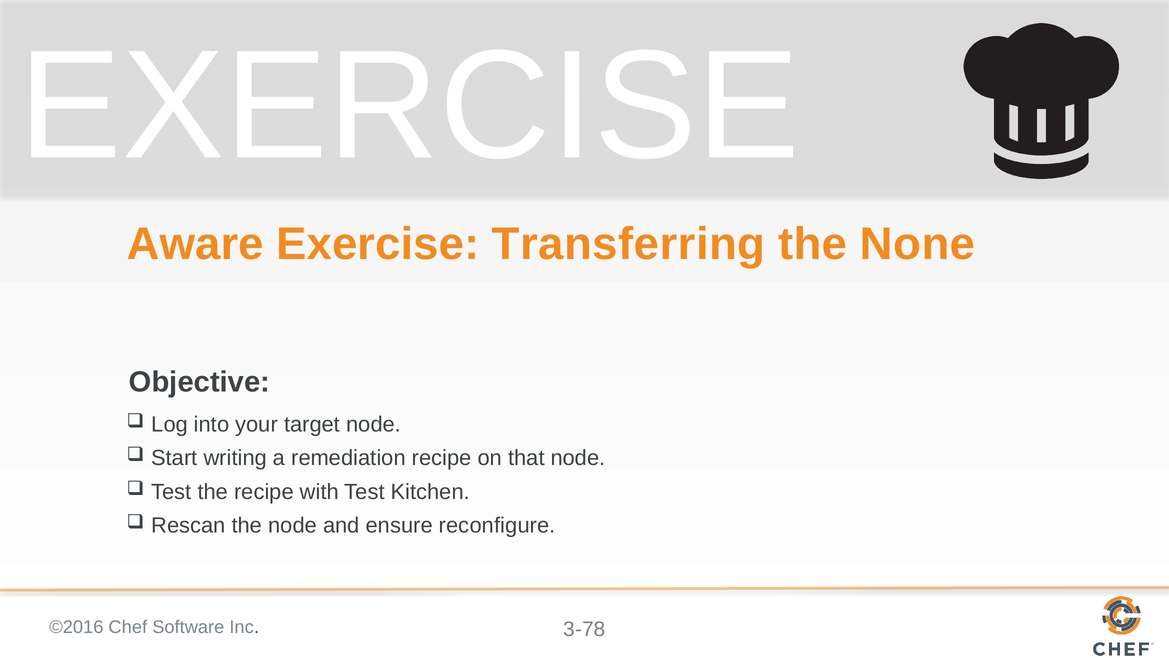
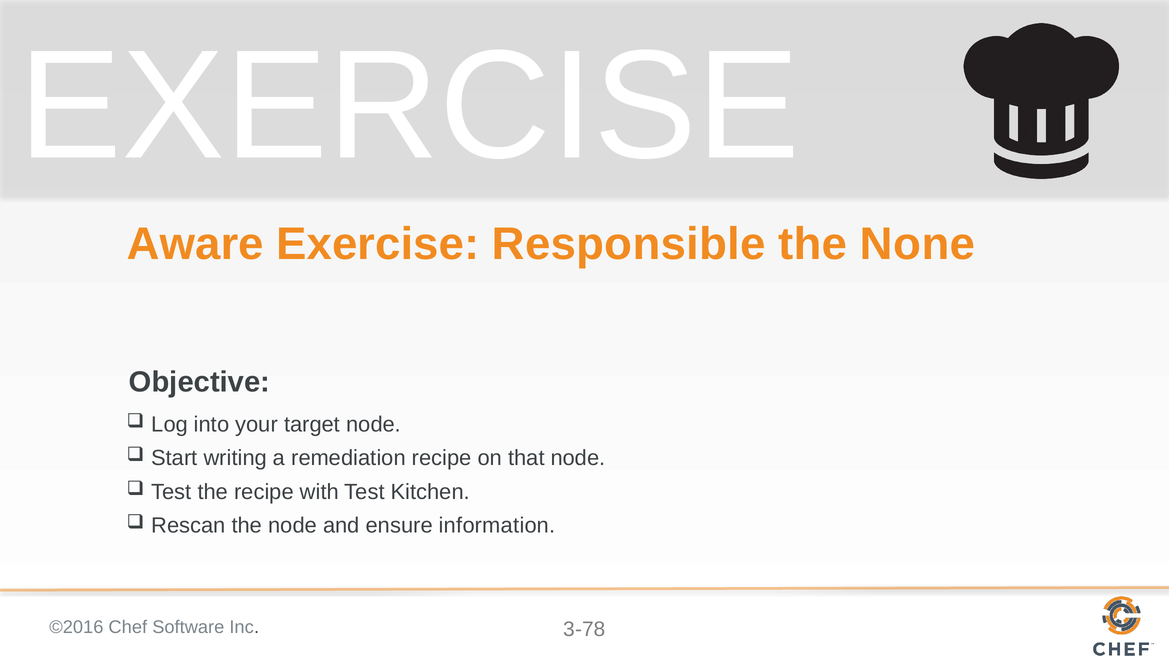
Transferring: Transferring -> Responsible
reconfigure: reconfigure -> information
